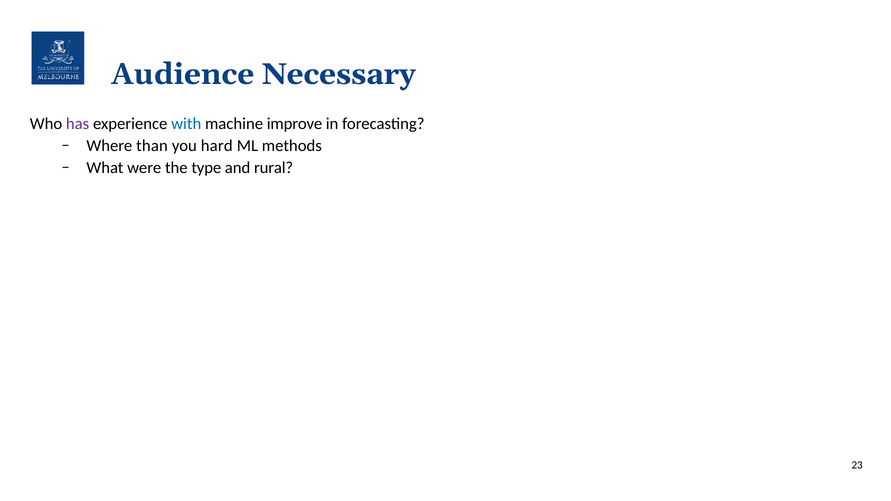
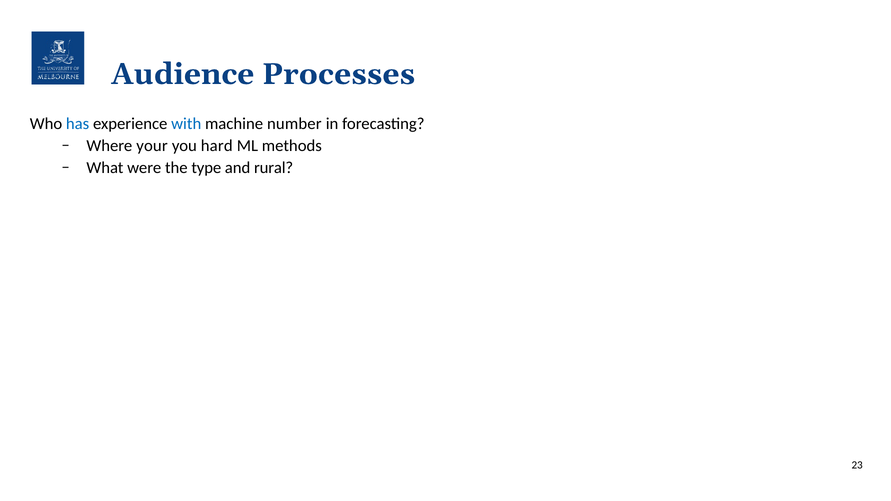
Necessary: Necessary -> Processes
has colour: purple -> blue
improve: improve -> number
than: than -> your
